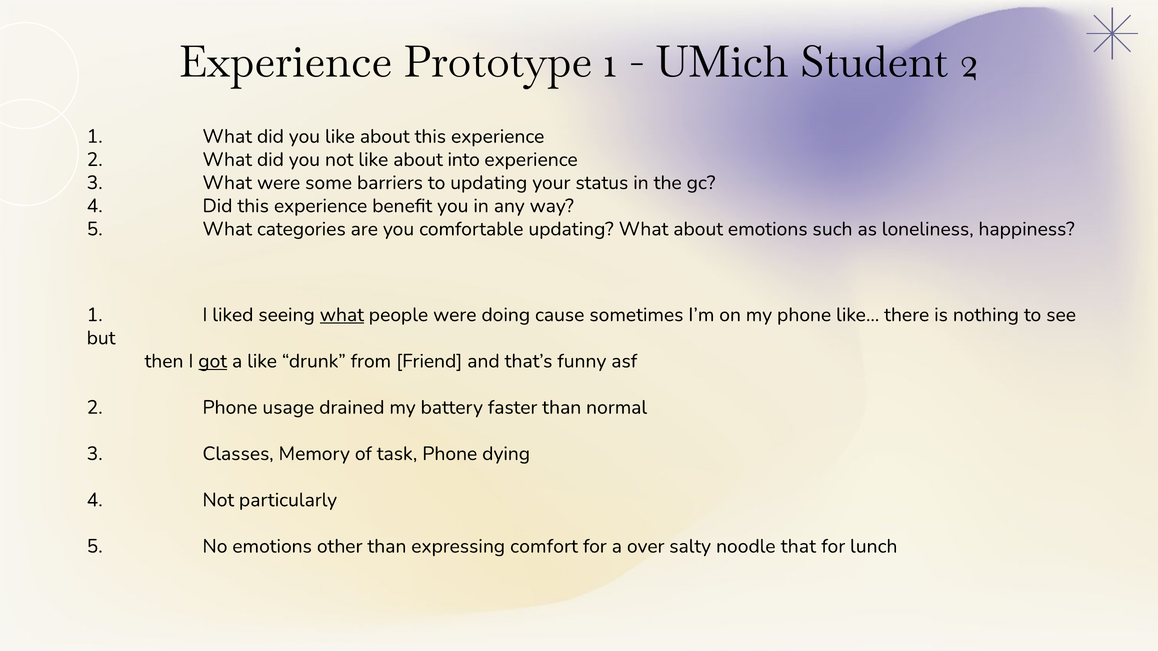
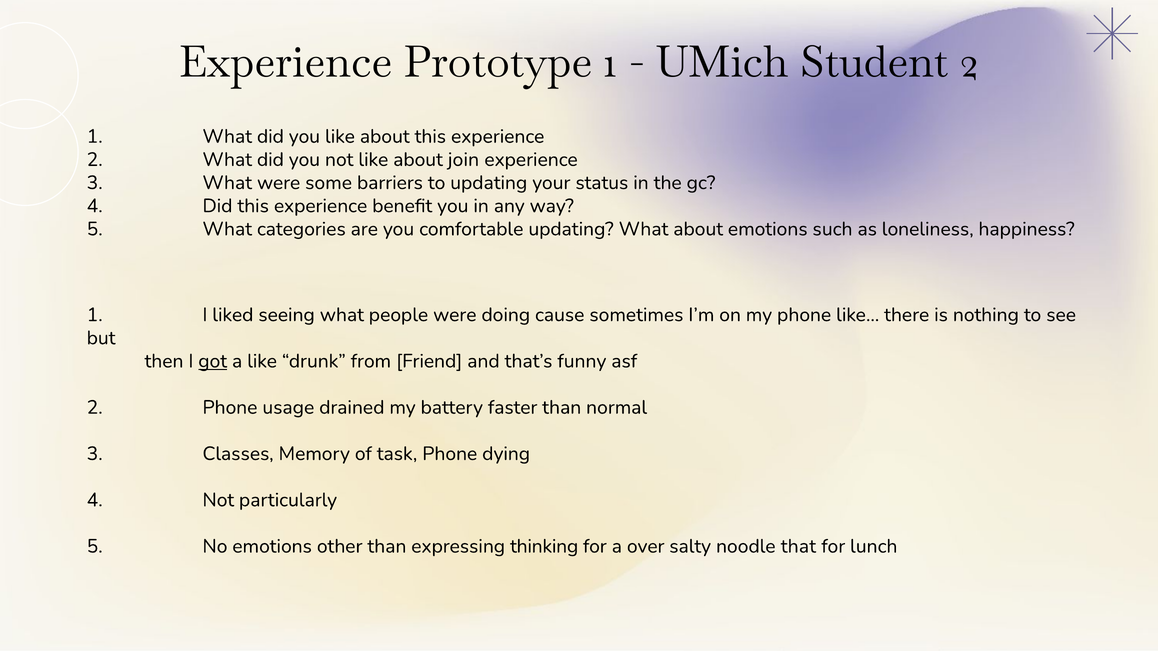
into: into -> join
what at (342, 315) underline: present -> none
comfort: comfort -> thinking
